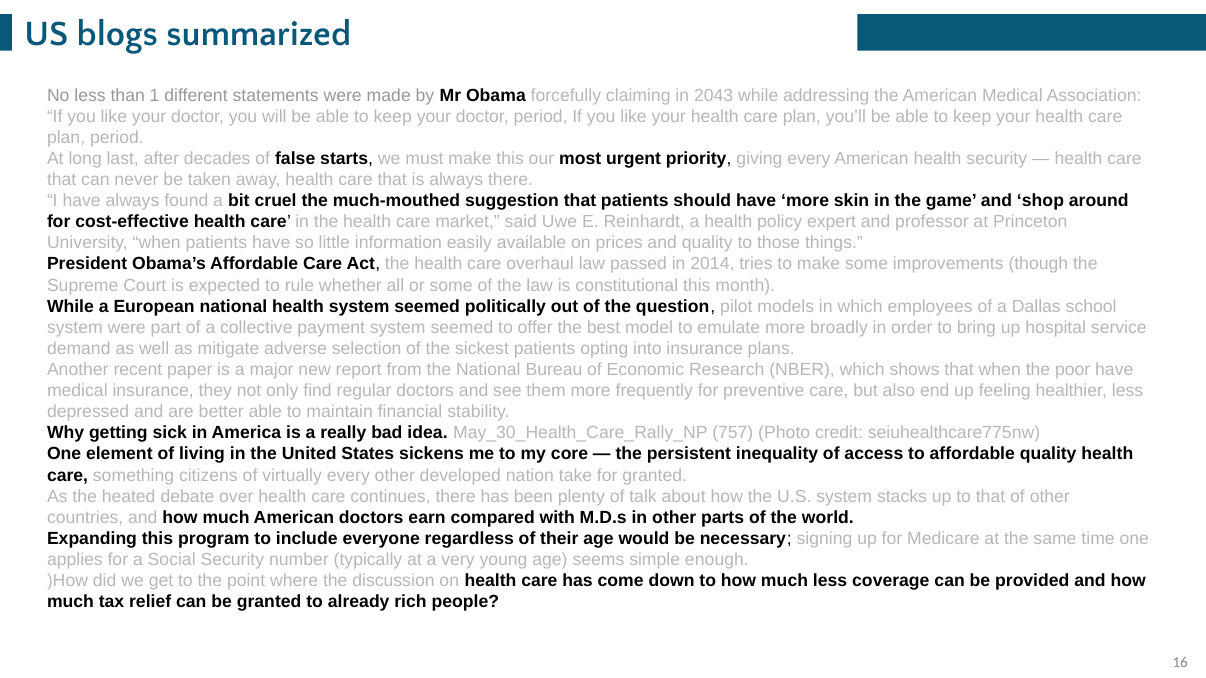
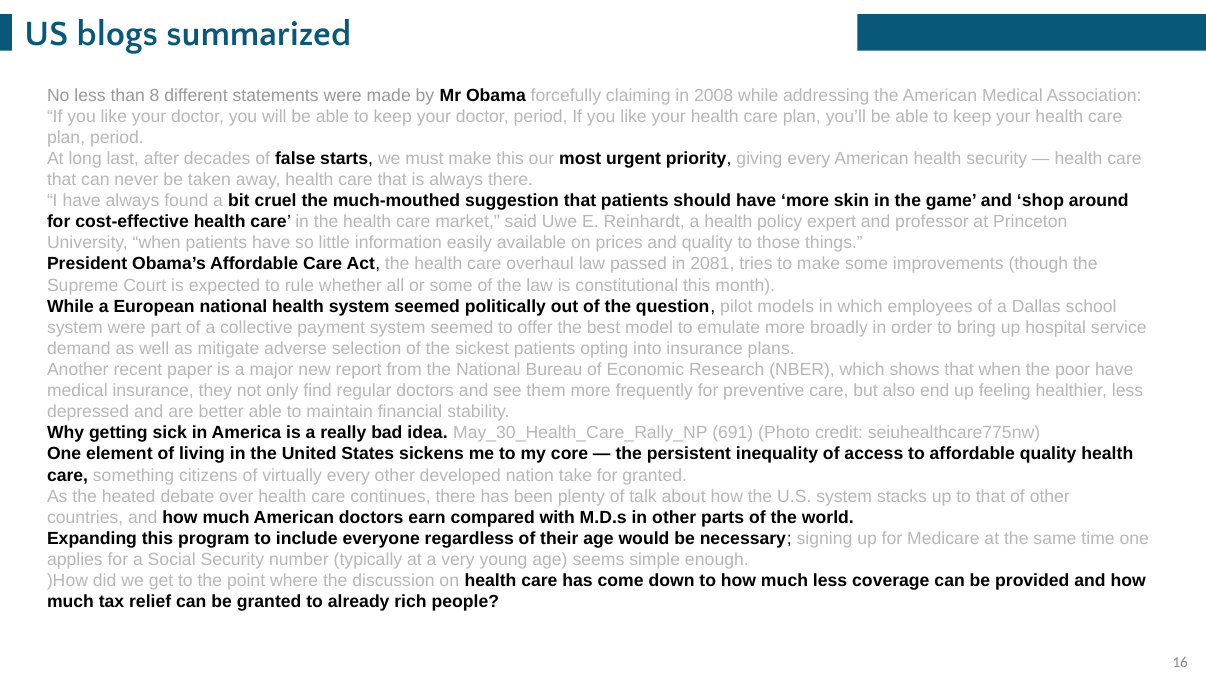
1: 1 -> 8
2043: 2043 -> 2008
2014: 2014 -> 2081
757: 757 -> 691
